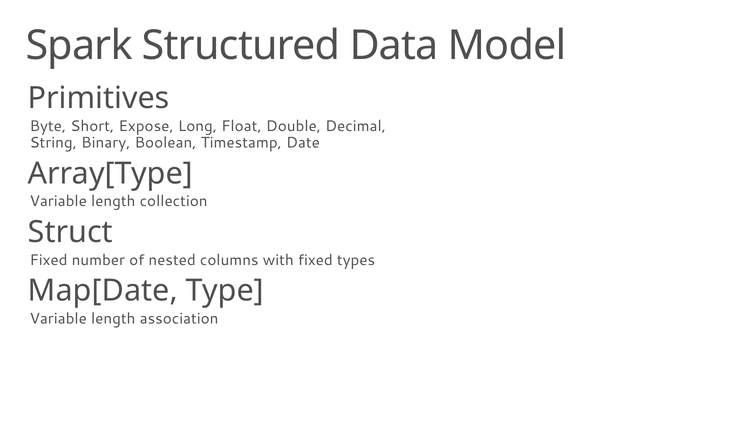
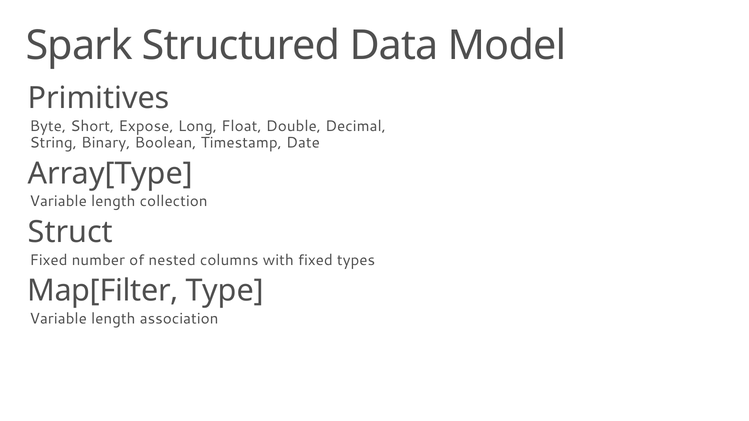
Map[Date: Map[Date -> Map[Filter
